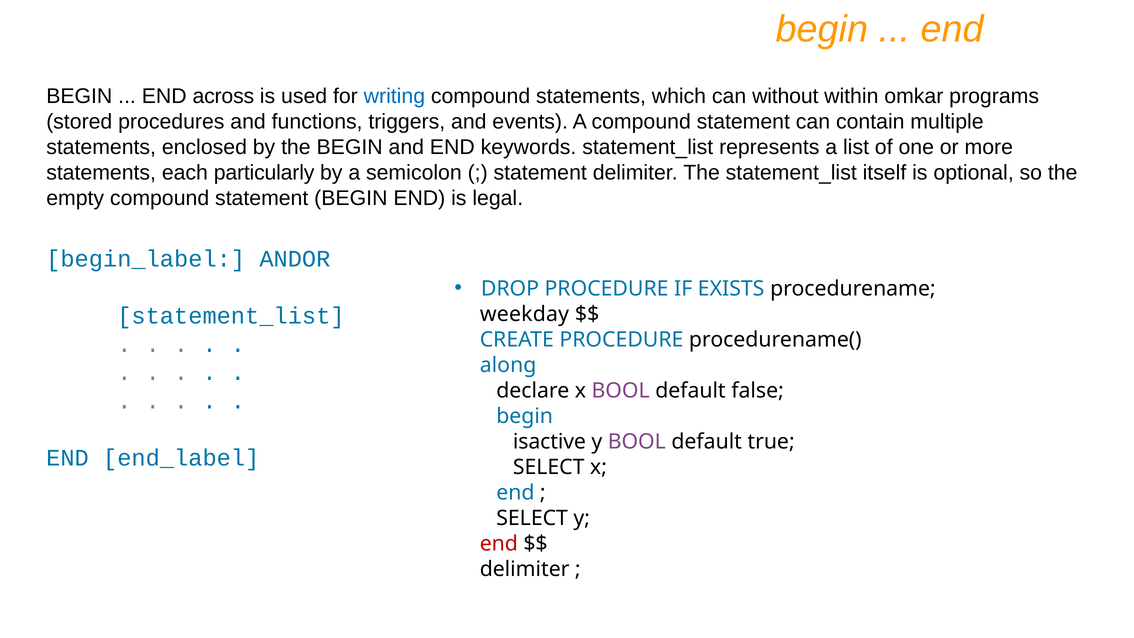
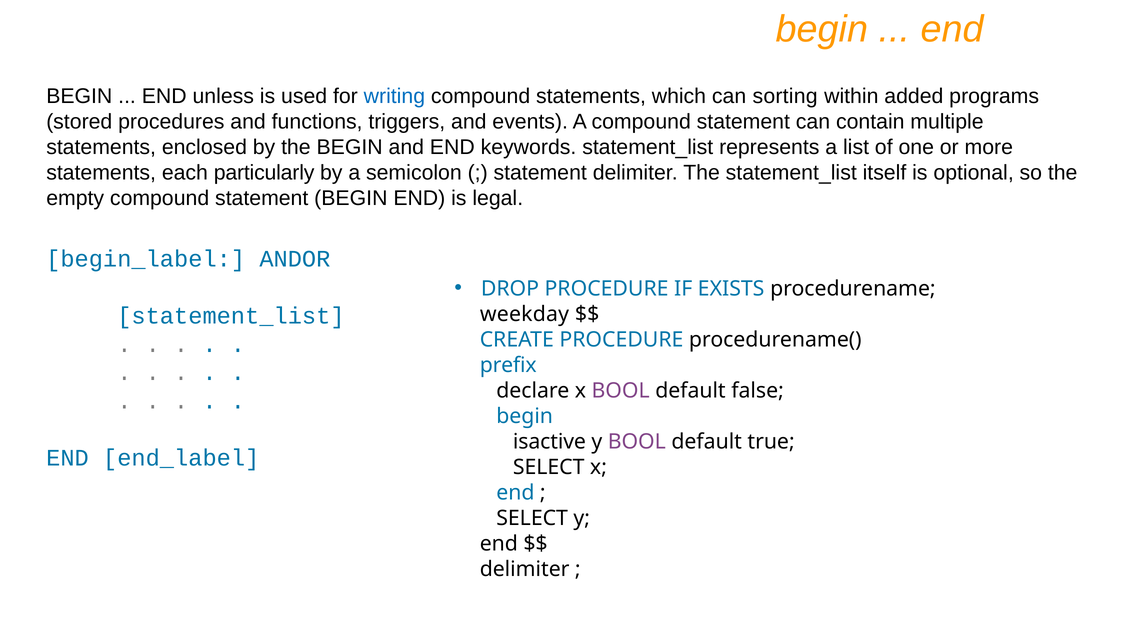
across: across -> unless
without: without -> sorting
omkar: omkar -> added
along: along -> prefix
end at (499, 544) colour: red -> black
